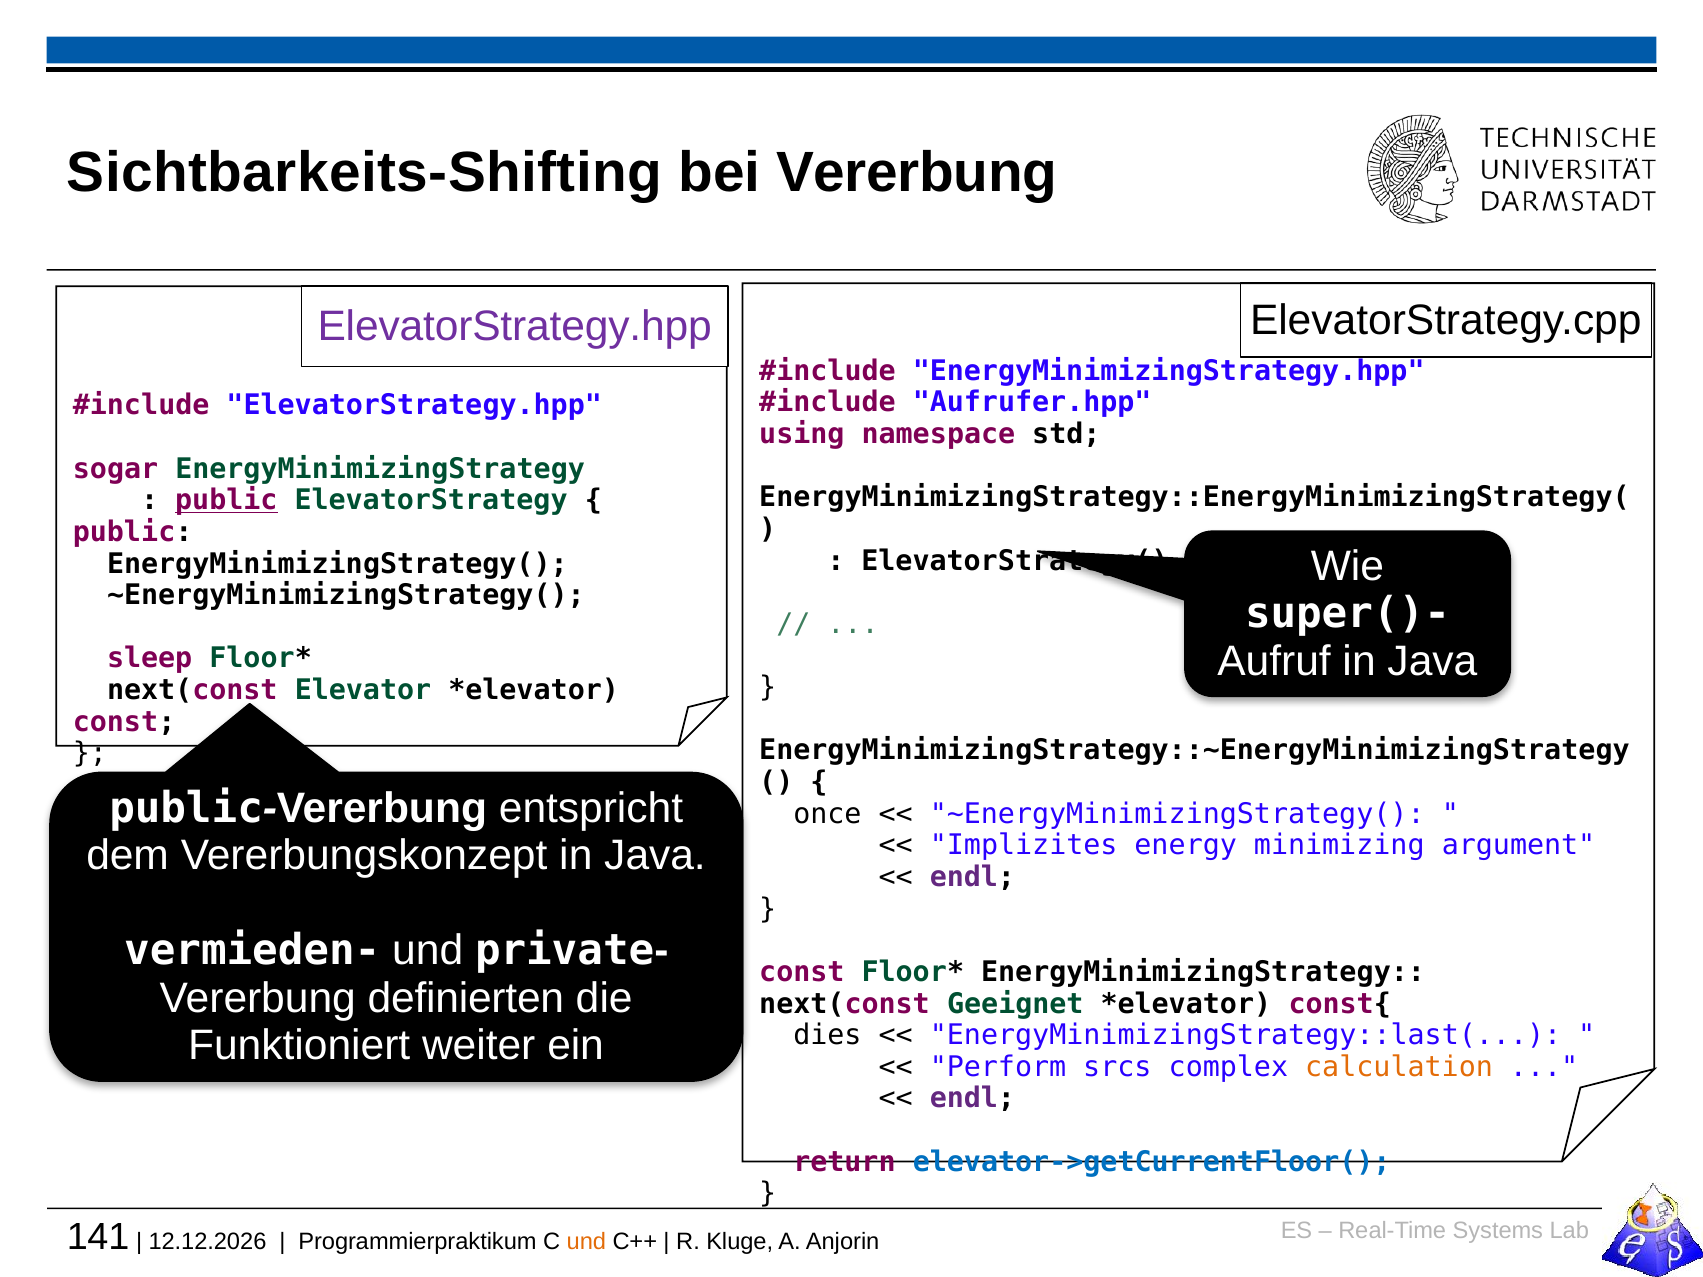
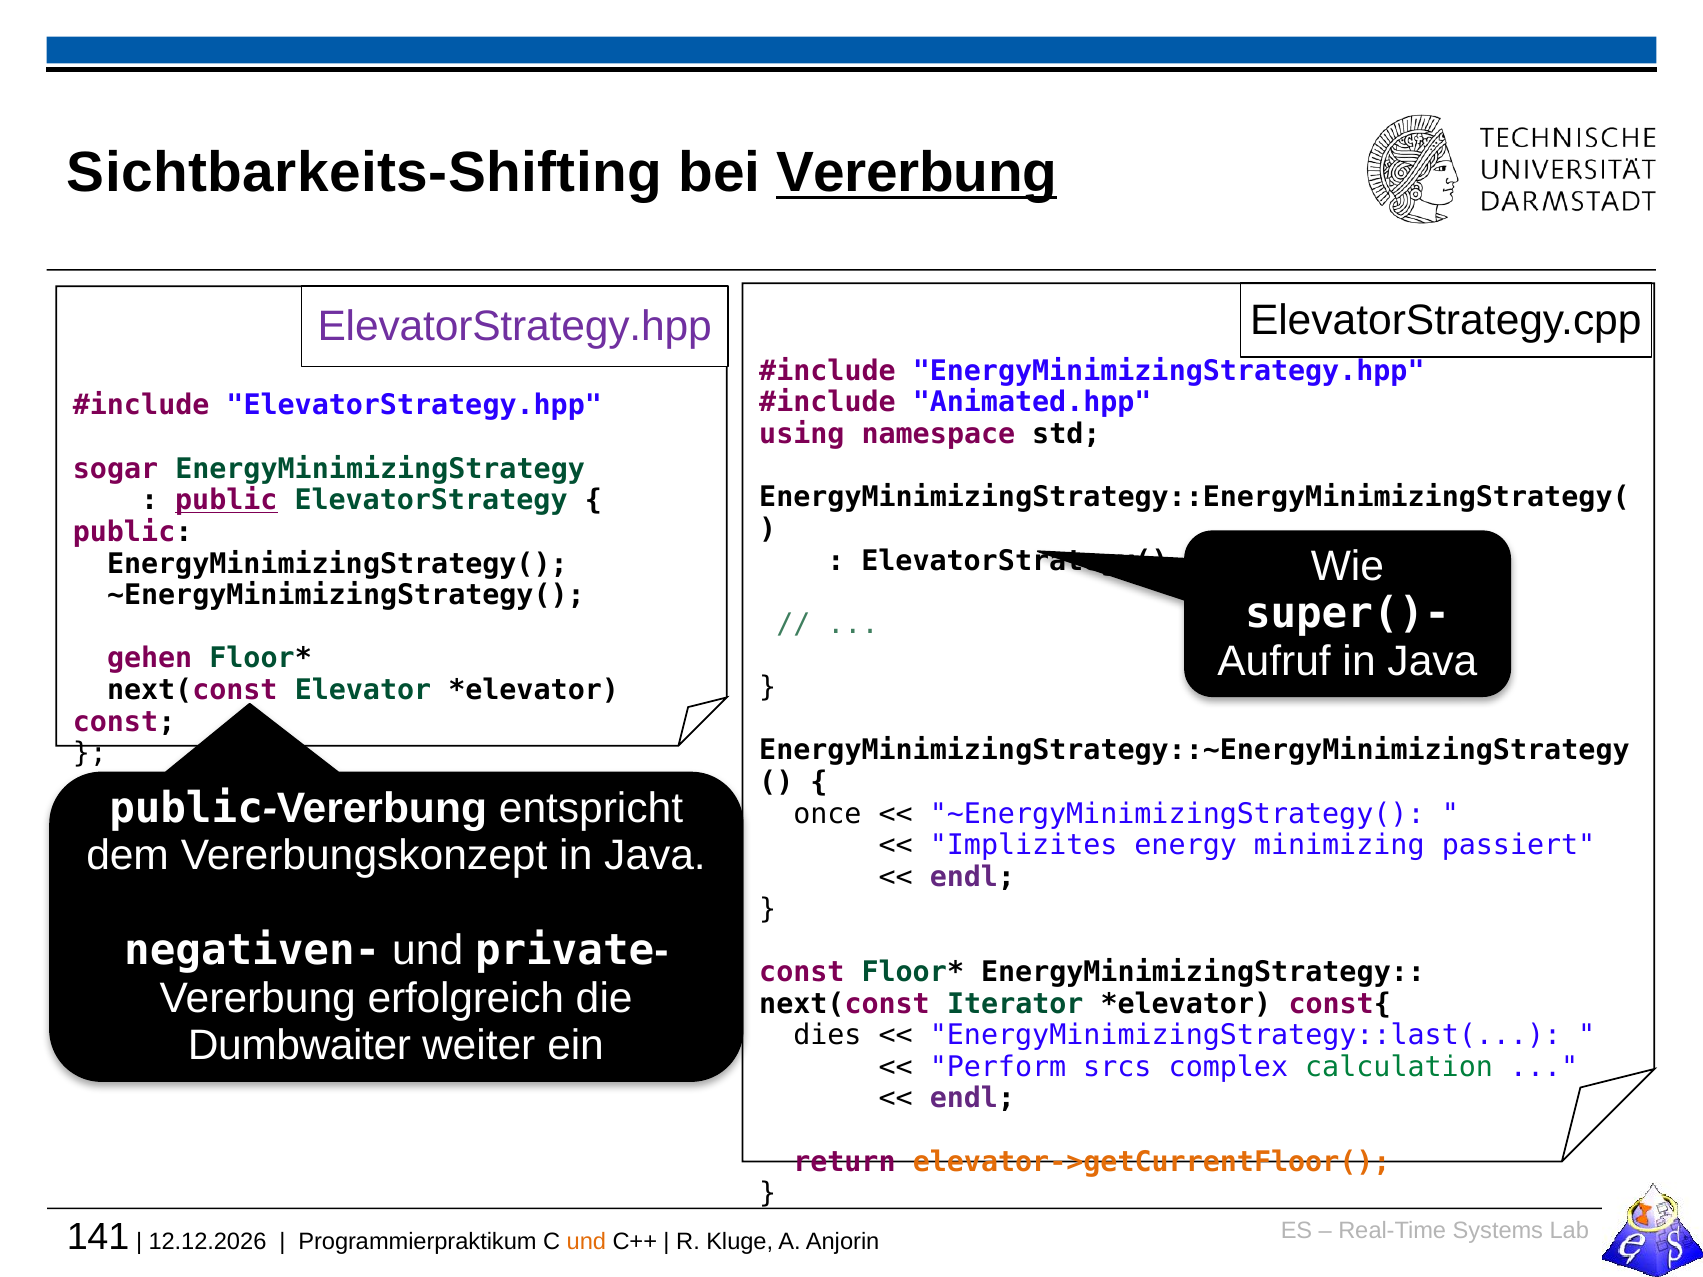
Vererbung at (917, 173) underline: none -> present
Aufrufer.hpp: Aufrufer.hpp -> Animated.hpp
sleep: sleep -> gehen
argument: argument -> passiert
vermieden-: vermieden- -> negativen-
definierten: definierten -> erfolgreich
Geeignet: Geeignet -> Iterator
Funktioniert: Funktioniert -> Dumbwaiter
calculation colour: orange -> green
elevator->getCurrentFloor( colour: blue -> orange
